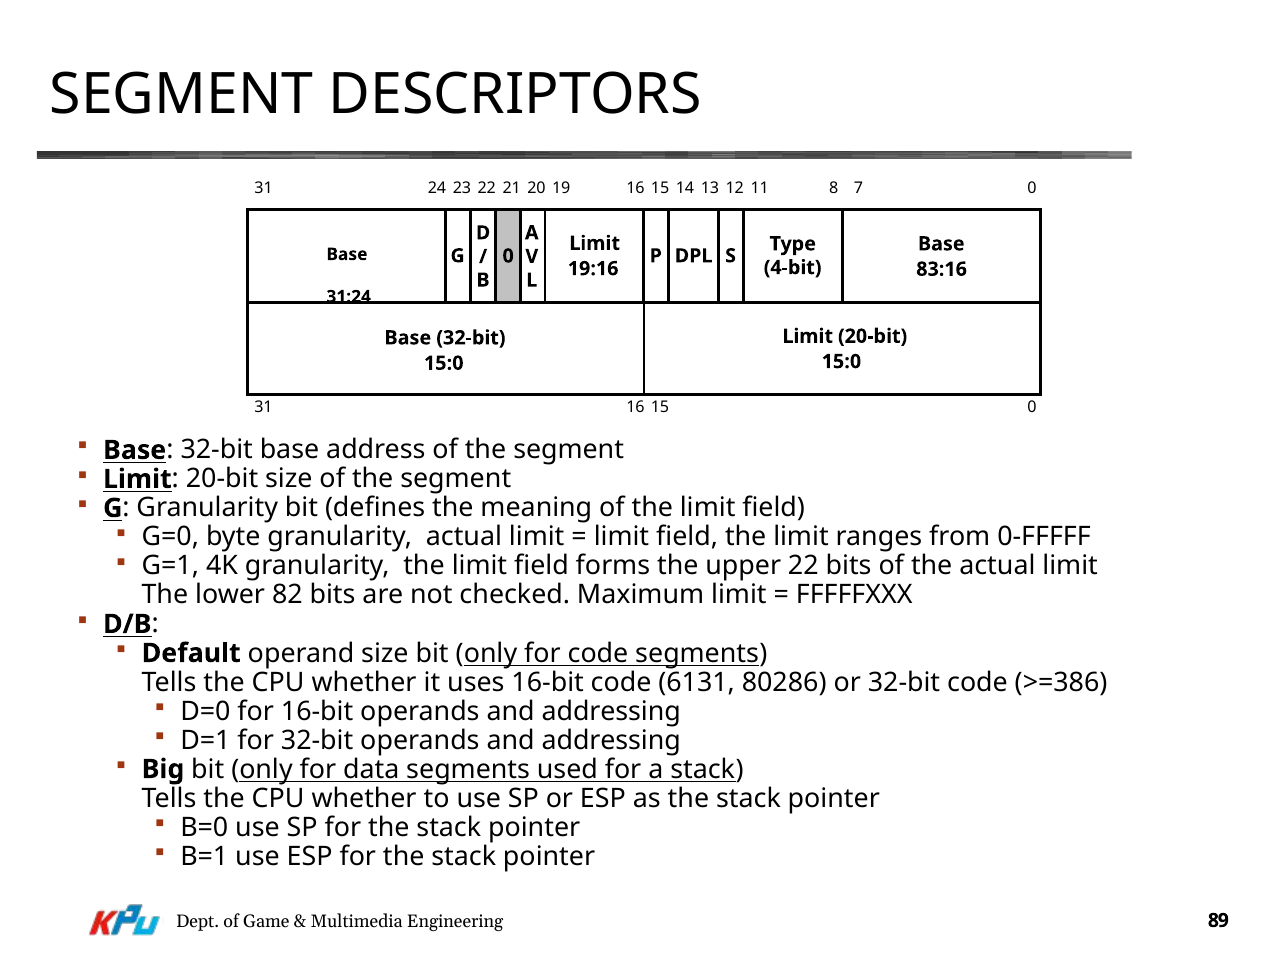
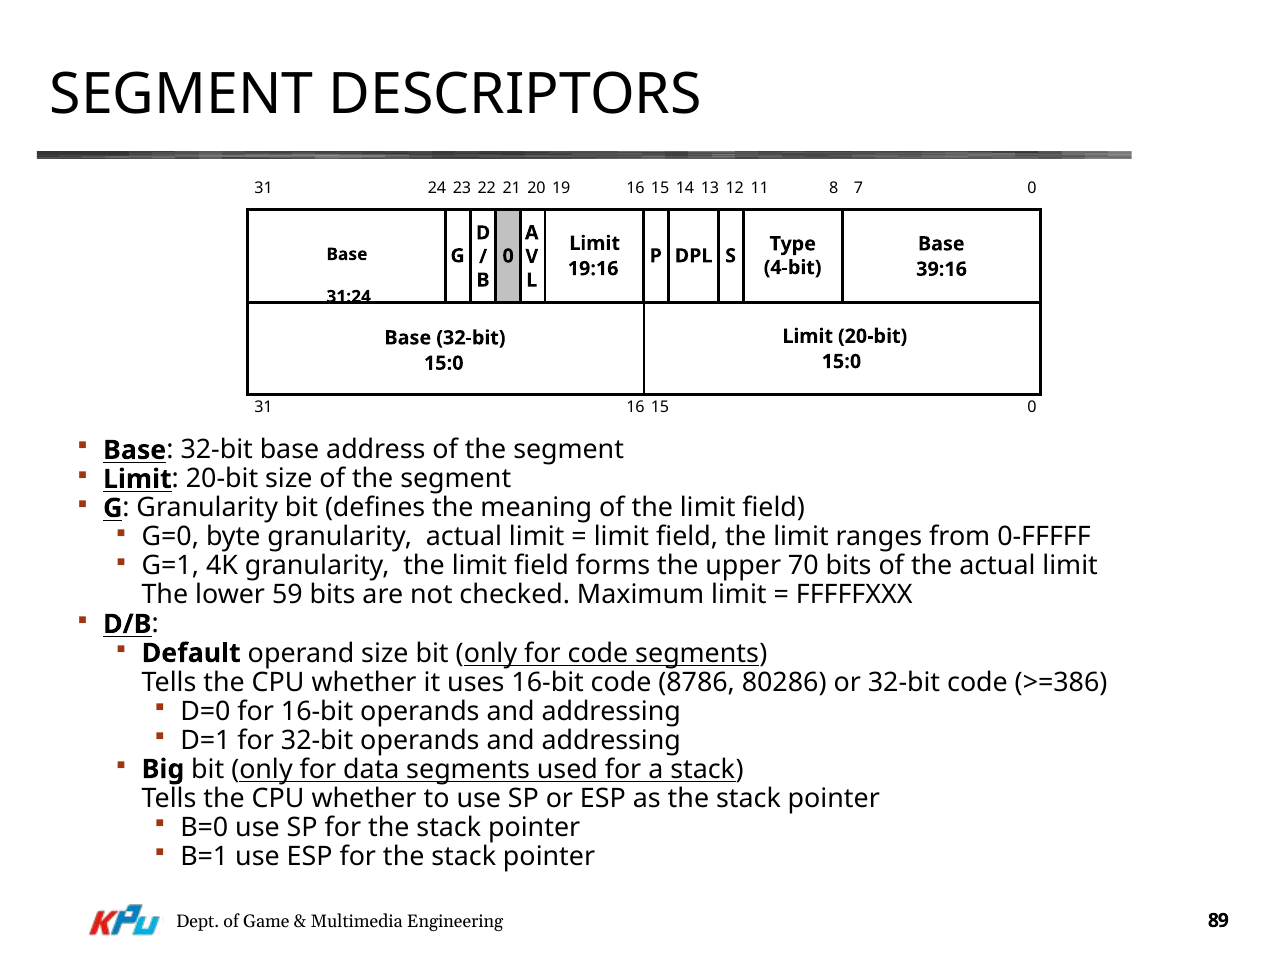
83:16: 83:16 -> 39:16
upper 22: 22 -> 70
82: 82 -> 59
6131: 6131 -> 8786
